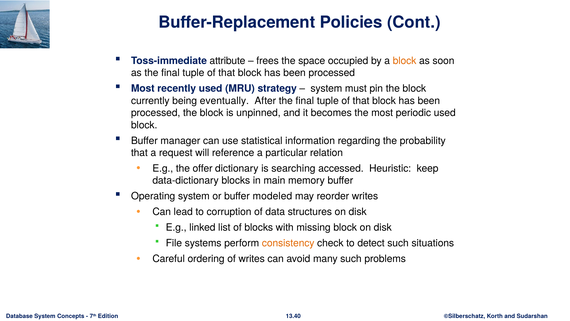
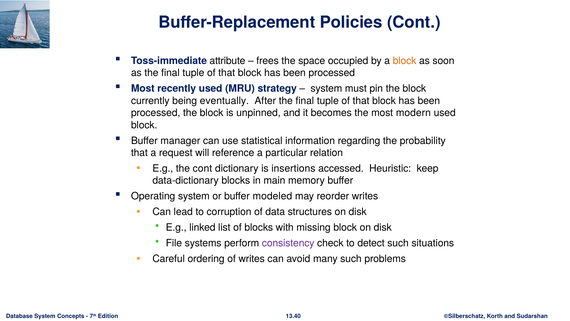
periodic: periodic -> modern
the offer: offer -> cont
searching: searching -> insertions
consistency colour: orange -> purple
